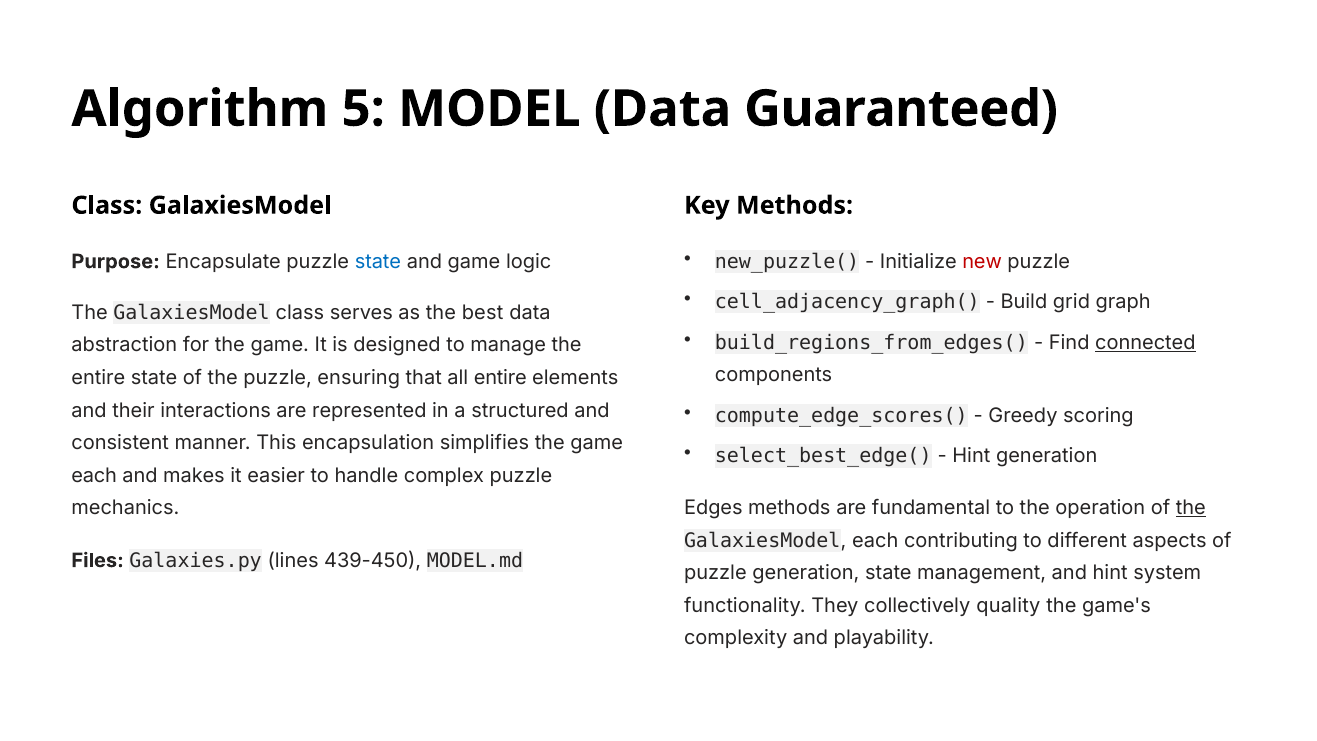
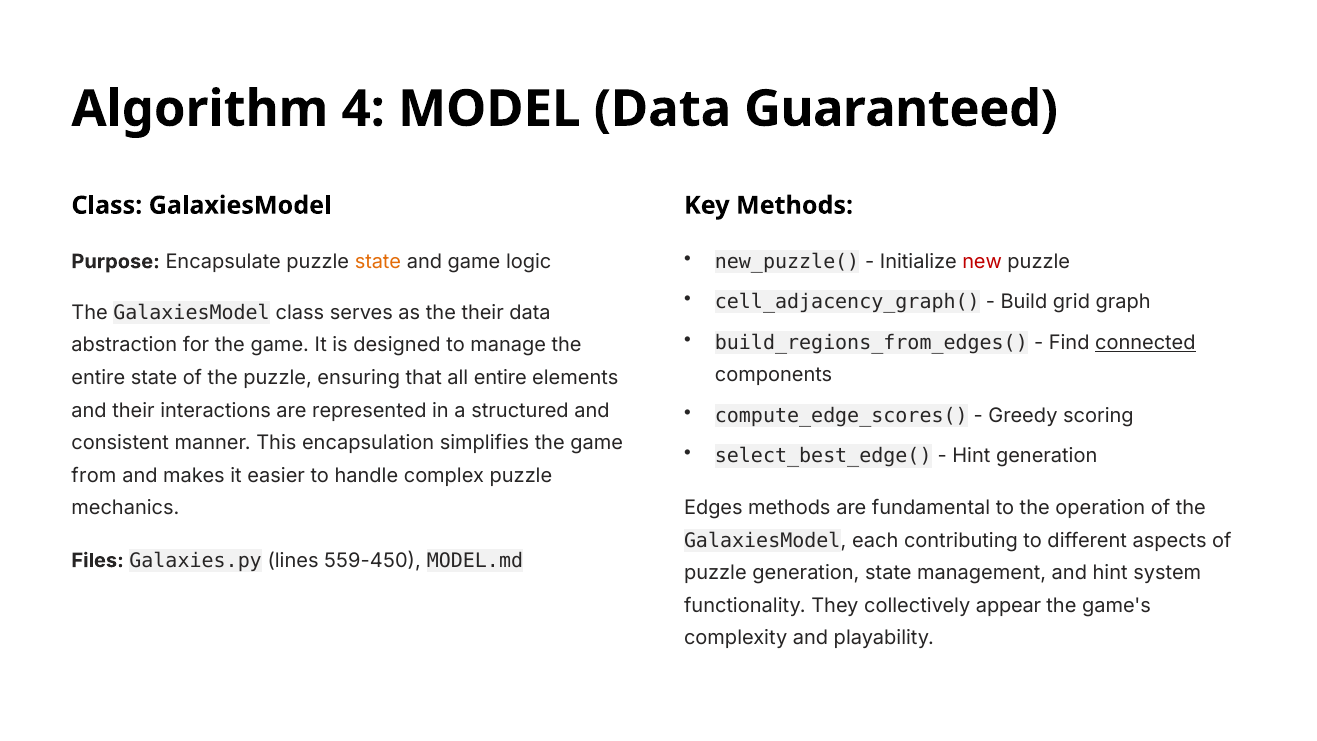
5: 5 -> 4
state at (378, 262) colour: blue -> orange
the best: best -> their
each at (94, 475): each -> from
the at (1191, 508) underline: present -> none
439-450: 439-450 -> 559-450
quality: quality -> appear
